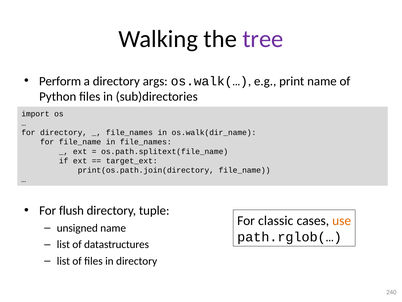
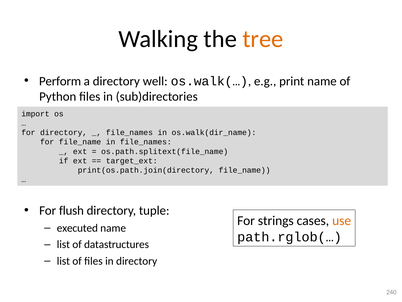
tree colour: purple -> orange
args: args -> well
classic: classic -> strings
unsigned: unsigned -> executed
